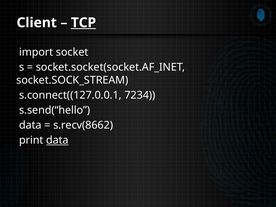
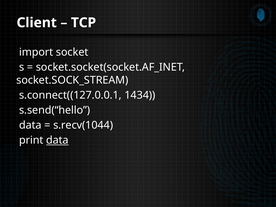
TCP underline: present -> none
7234: 7234 -> 1434
s.recv(8662: s.recv(8662 -> s.recv(1044
